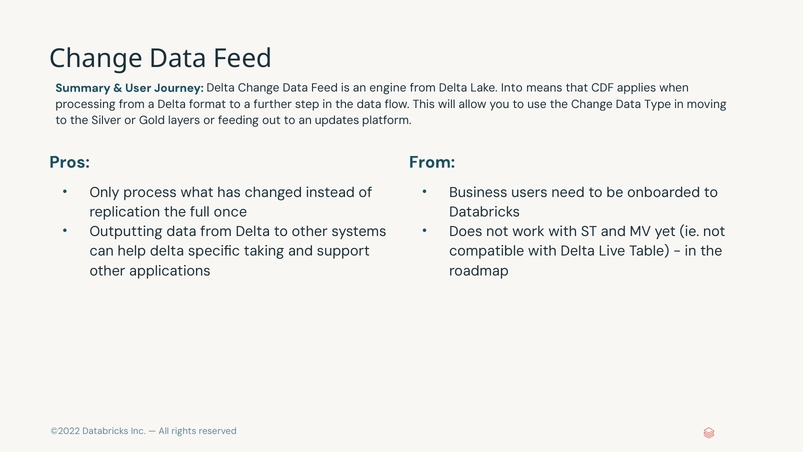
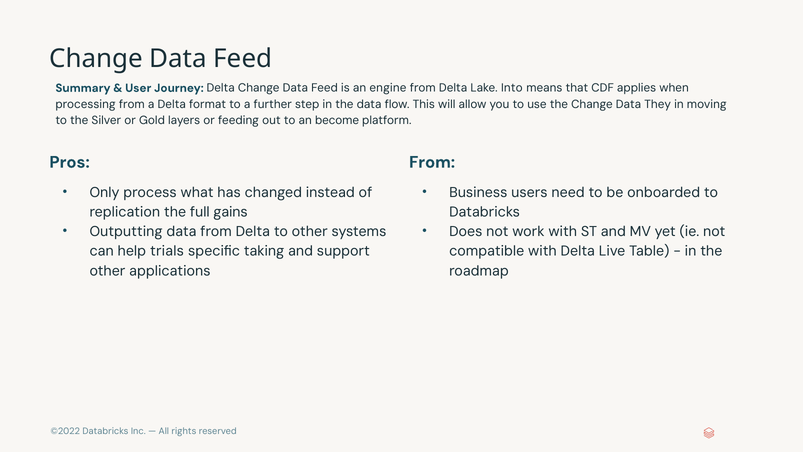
Type: Type -> They
updates: updates -> become
once: once -> gains
help delta: delta -> trials
